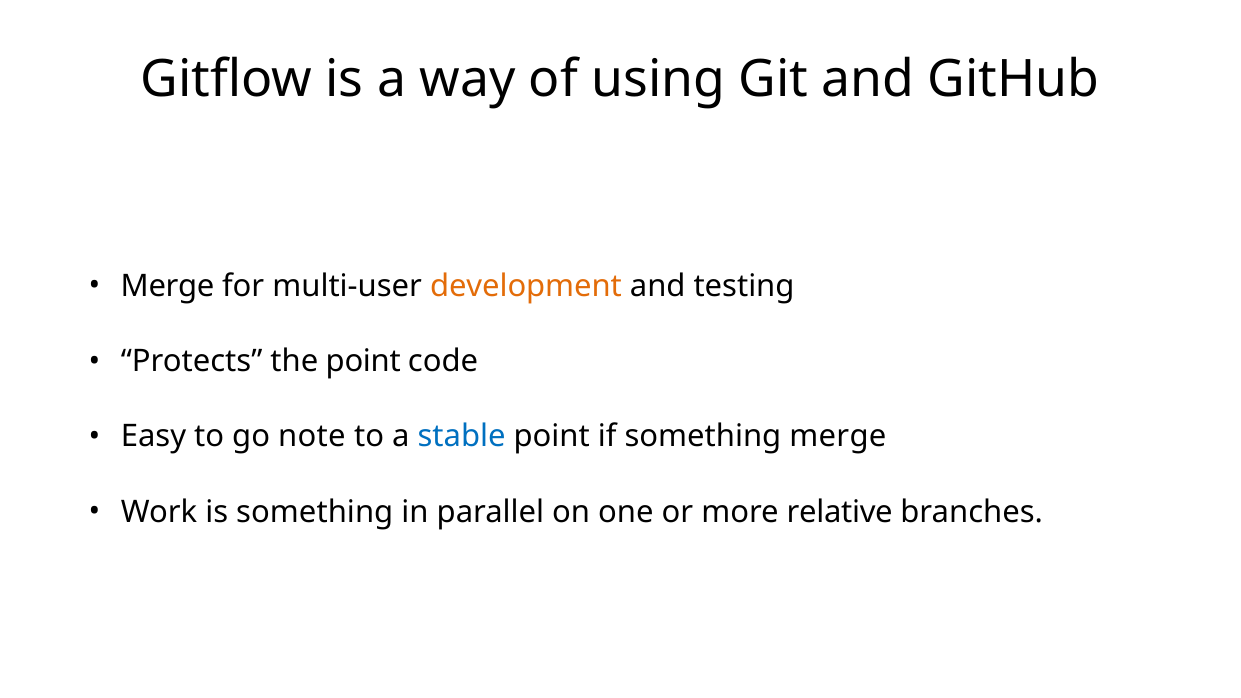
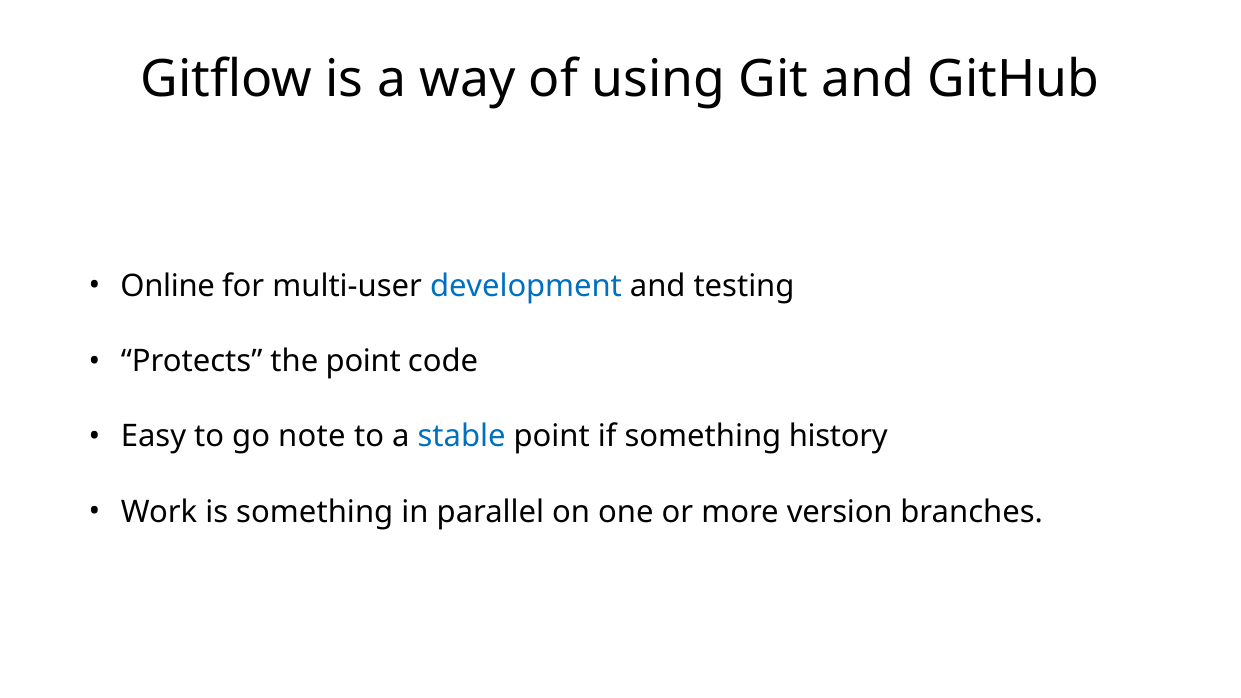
Merge at (168, 286): Merge -> Online
development colour: orange -> blue
something merge: merge -> history
relative: relative -> version
